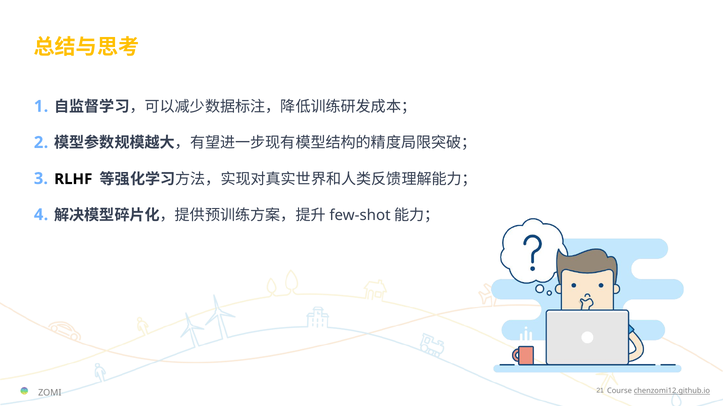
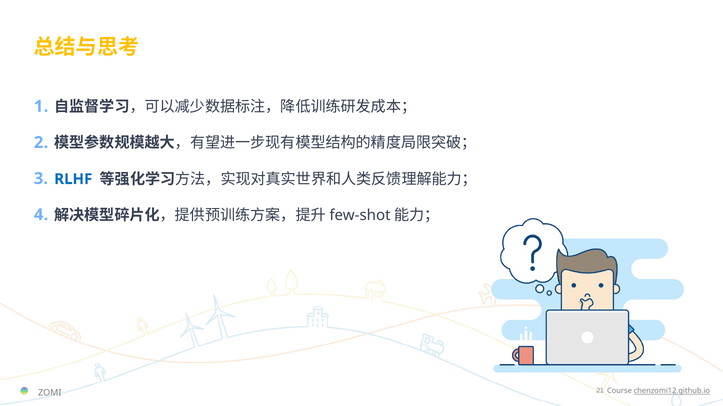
RLHF colour: black -> blue
